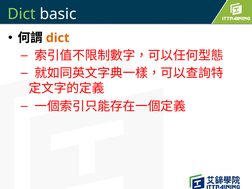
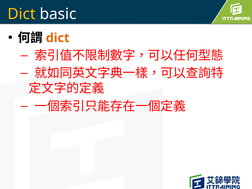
Dict at (22, 14) colour: light green -> yellow
